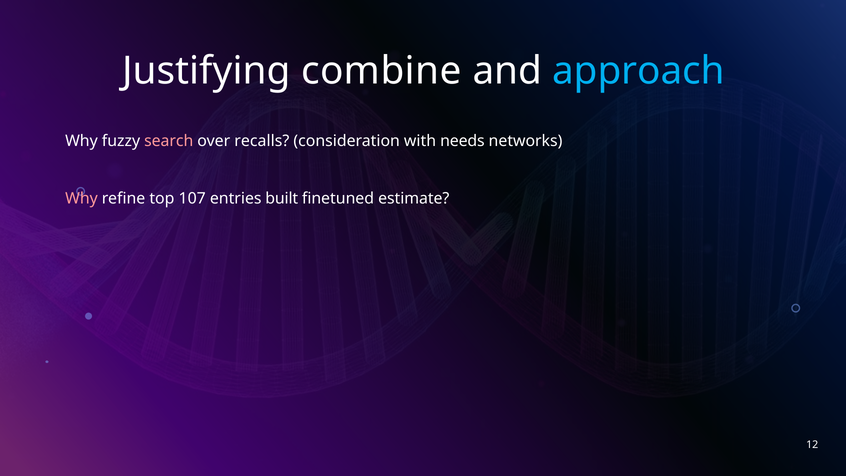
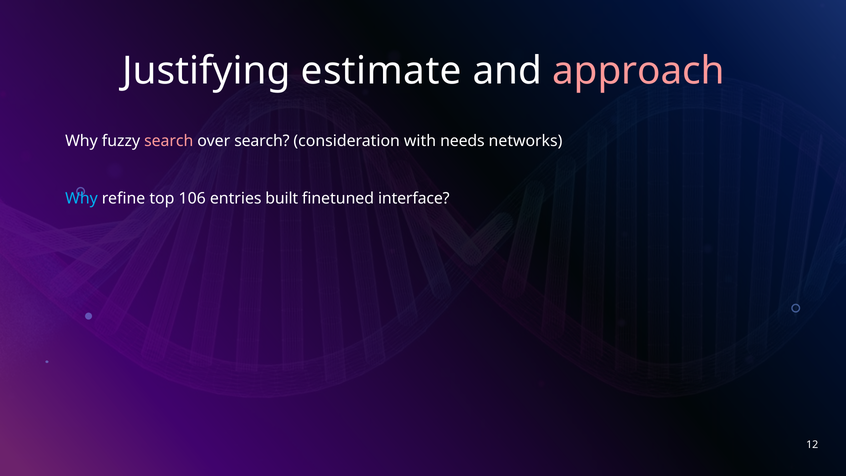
combine: combine -> estimate
approach colour: light blue -> pink
over recalls: recalls -> search
Why at (81, 198) colour: pink -> light blue
107: 107 -> 106
estimate: estimate -> interface
